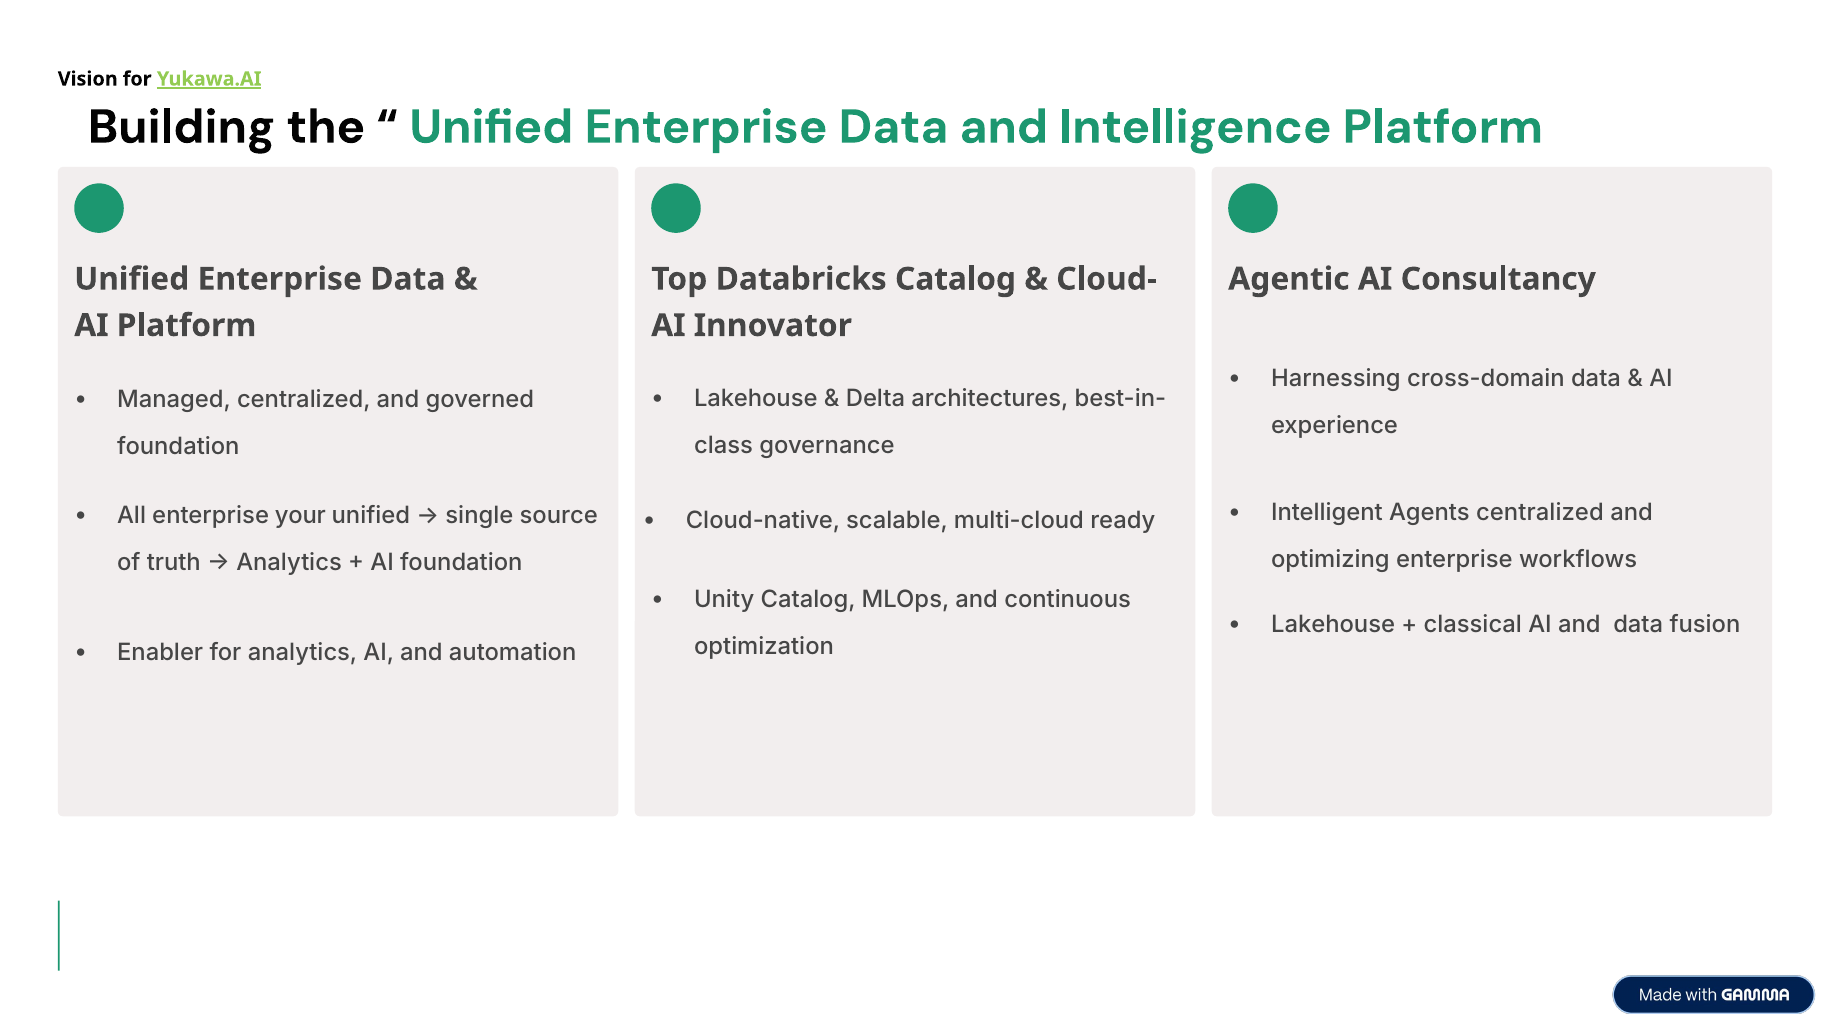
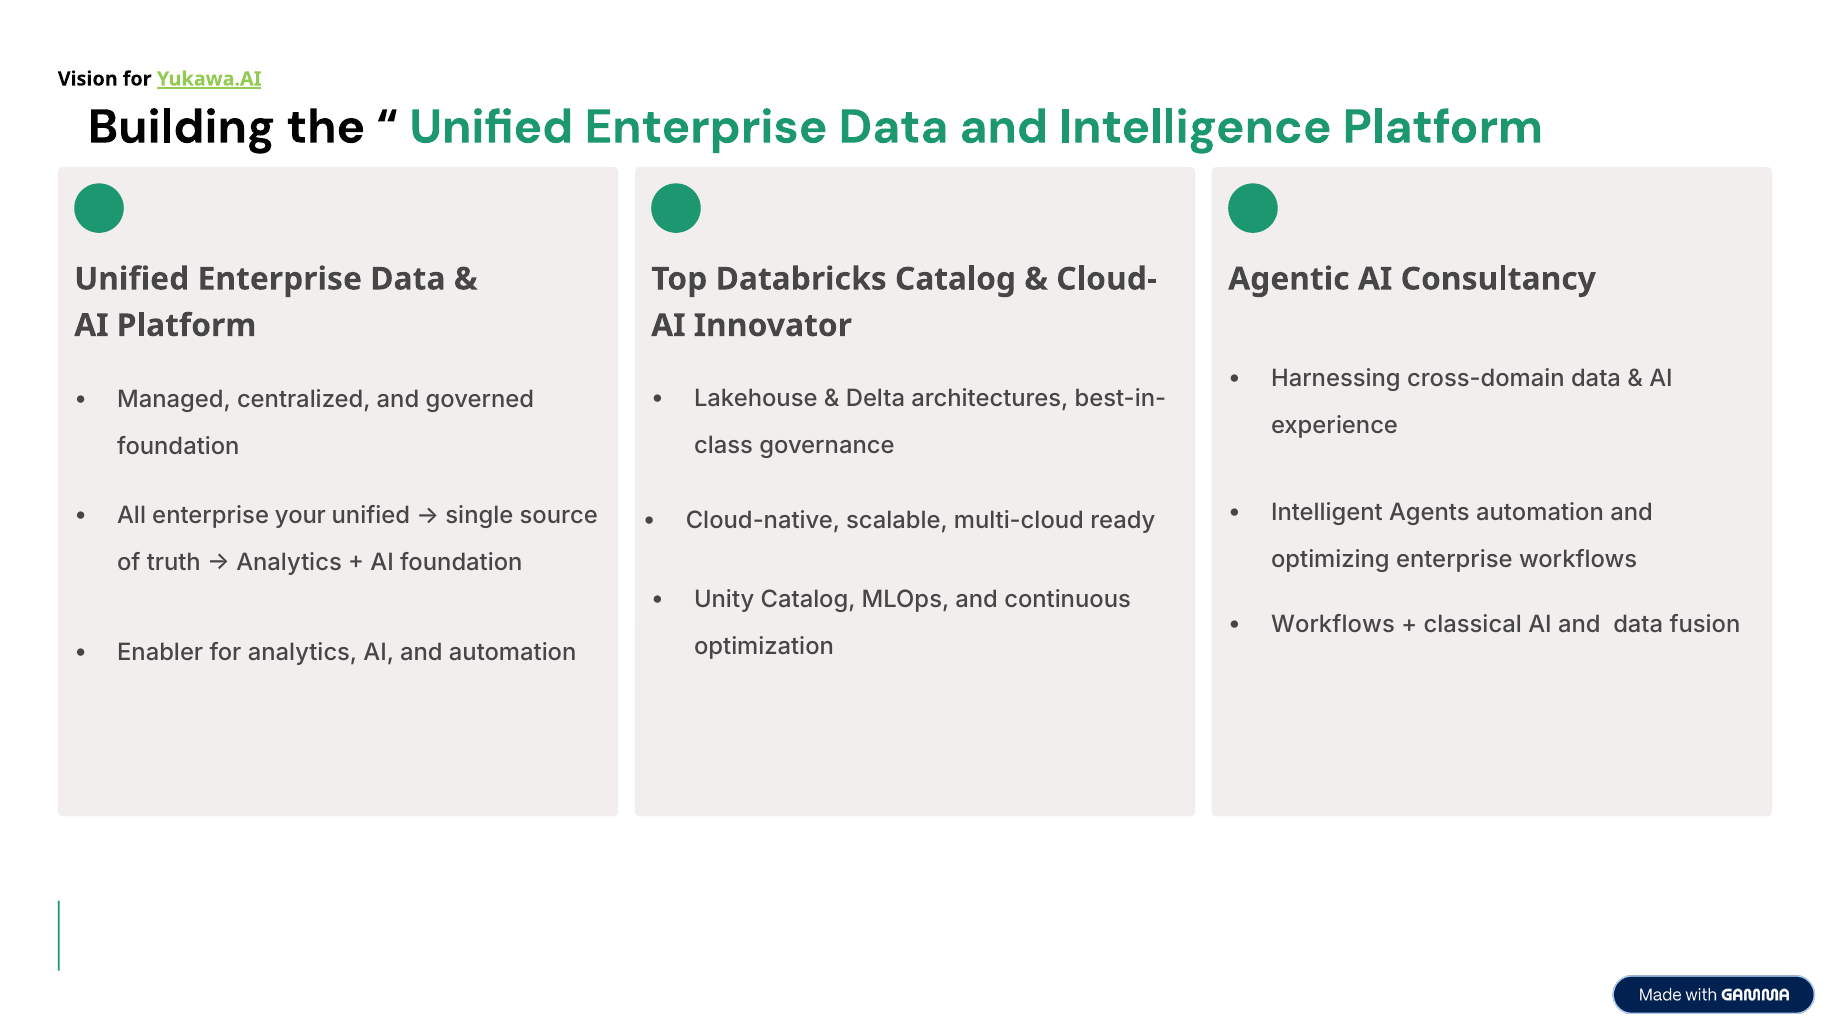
Agents centralized: centralized -> automation
Lakehouse at (1333, 624): Lakehouse -> Workflows
